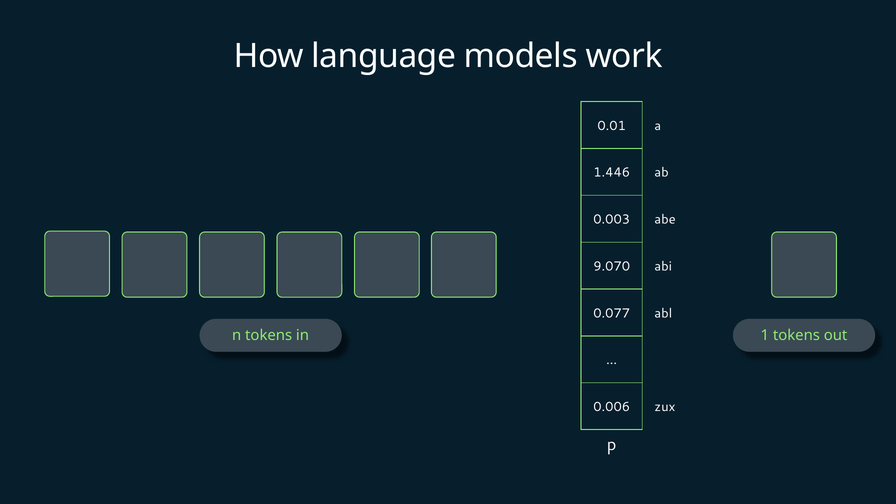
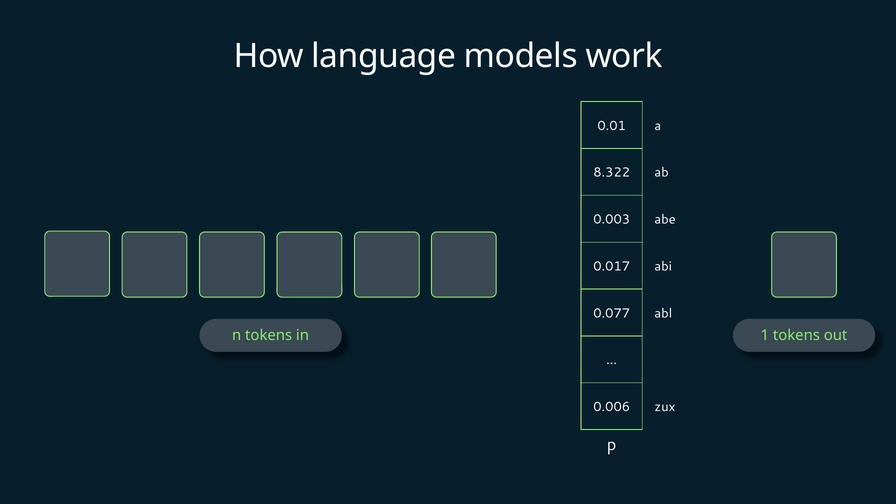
1.446: 1.446 -> 8.322
9.070: 9.070 -> 0.017
